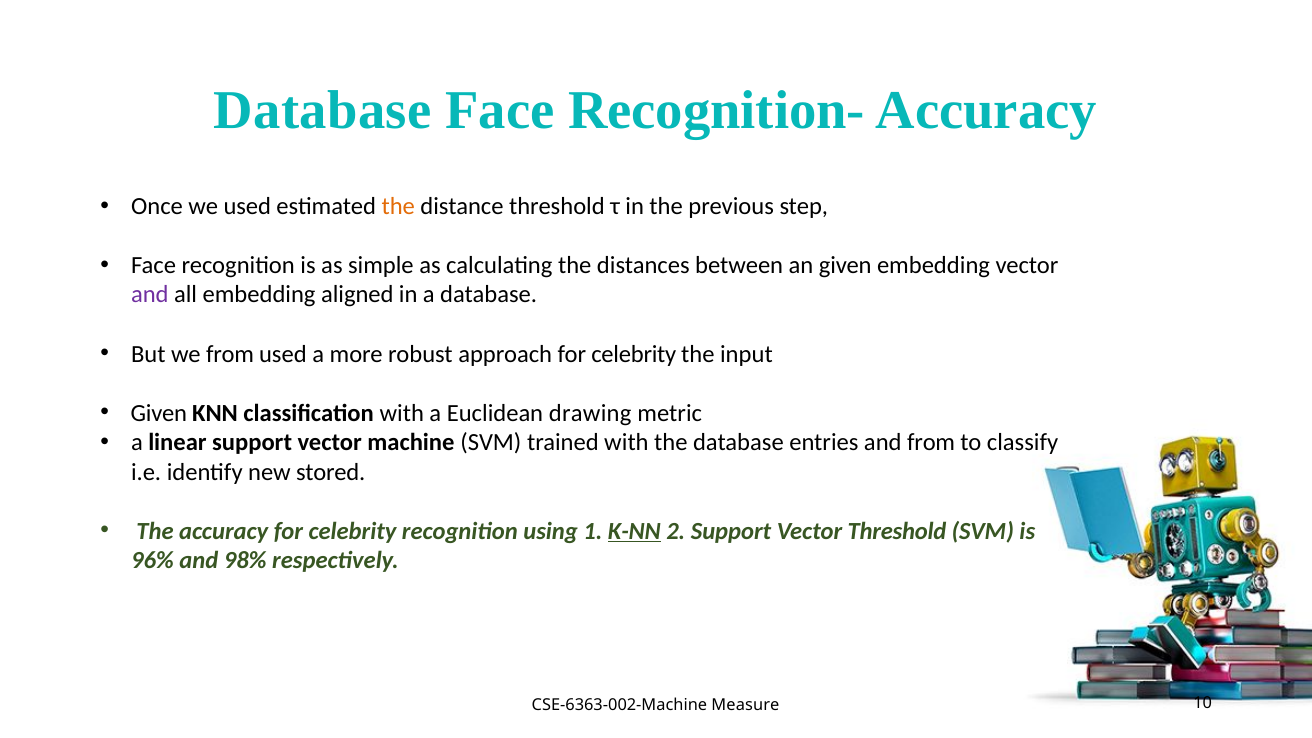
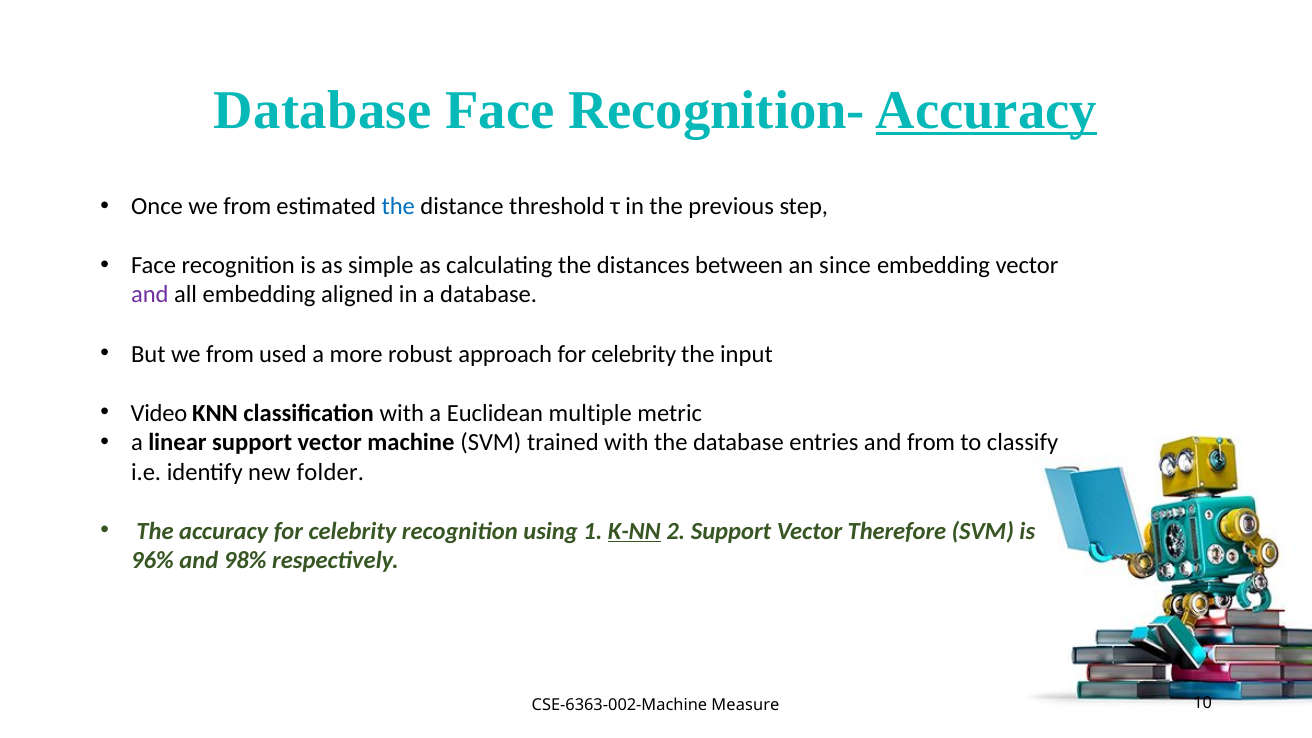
Accuracy at (986, 110) underline: none -> present
Once we used: used -> from
the at (398, 206) colour: orange -> blue
an given: given -> since
Given at (159, 413): Given -> Video
drawing: drawing -> multiple
stored: stored -> folder
Vector Threshold: Threshold -> Therefore
